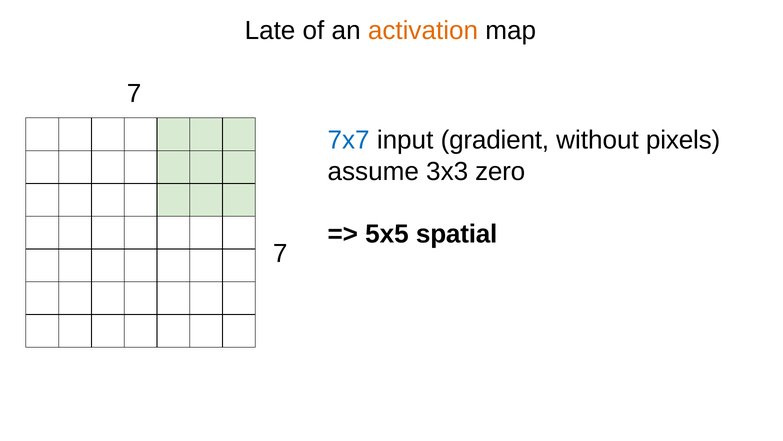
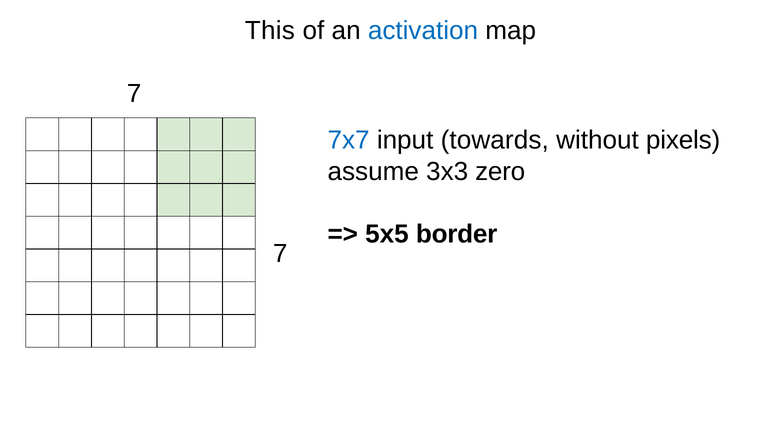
Late: Late -> This
activation colour: orange -> blue
gradient: gradient -> towards
spatial: spatial -> border
